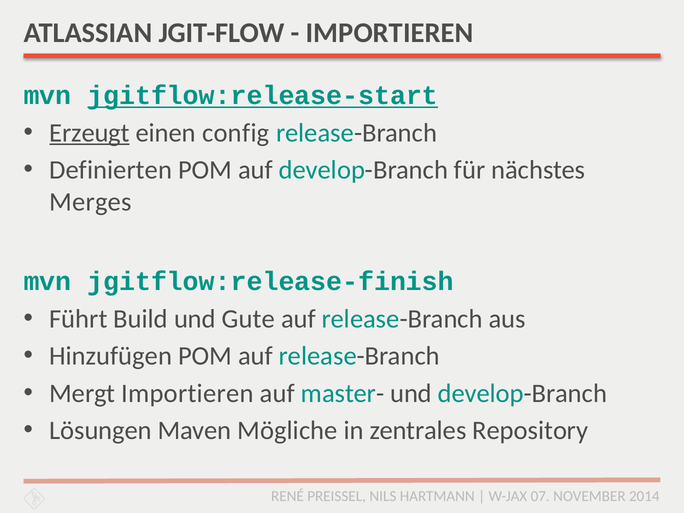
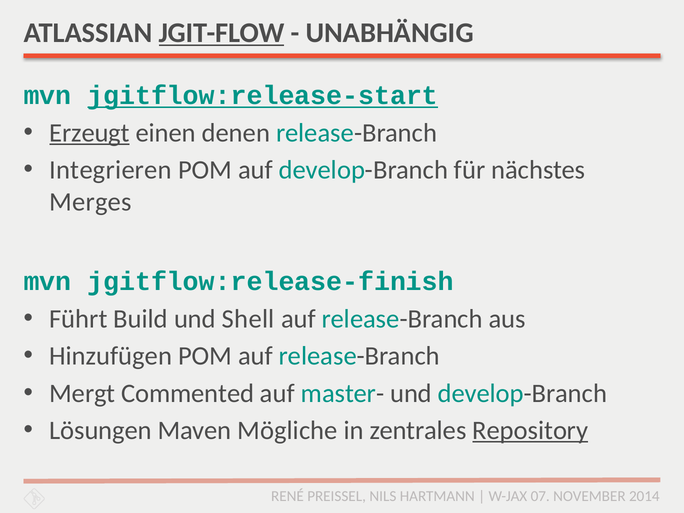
JGIT-FLOW underline: none -> present
IMPORTIEREN at (390, 33): IMPORTIEREN -> UNABHÄNGIG
config: config -> denen
Definierten: Definierten -> Integrieren
Gute: Gute -> Shell
Mergt Importieren: Importieren -> Commented
Repository underline: none -> present
